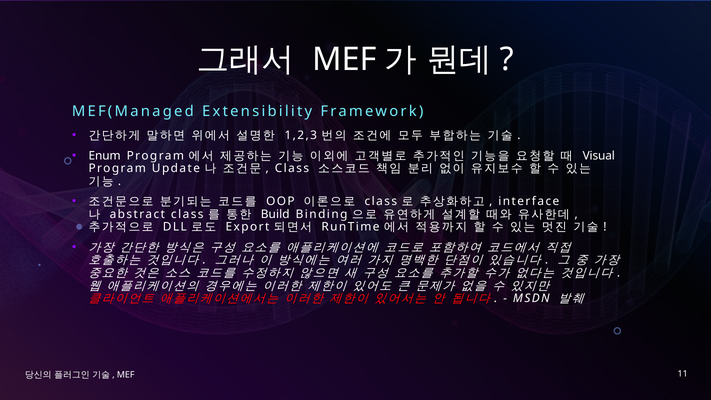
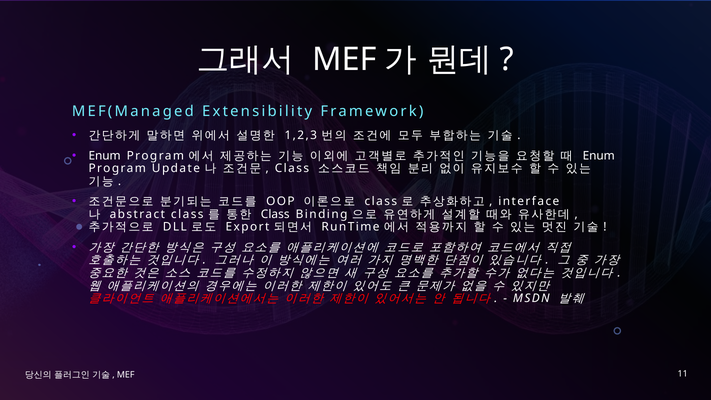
Visual at (599, 156): Visual -> Enum
Build at (275, 214): Build -> Class
